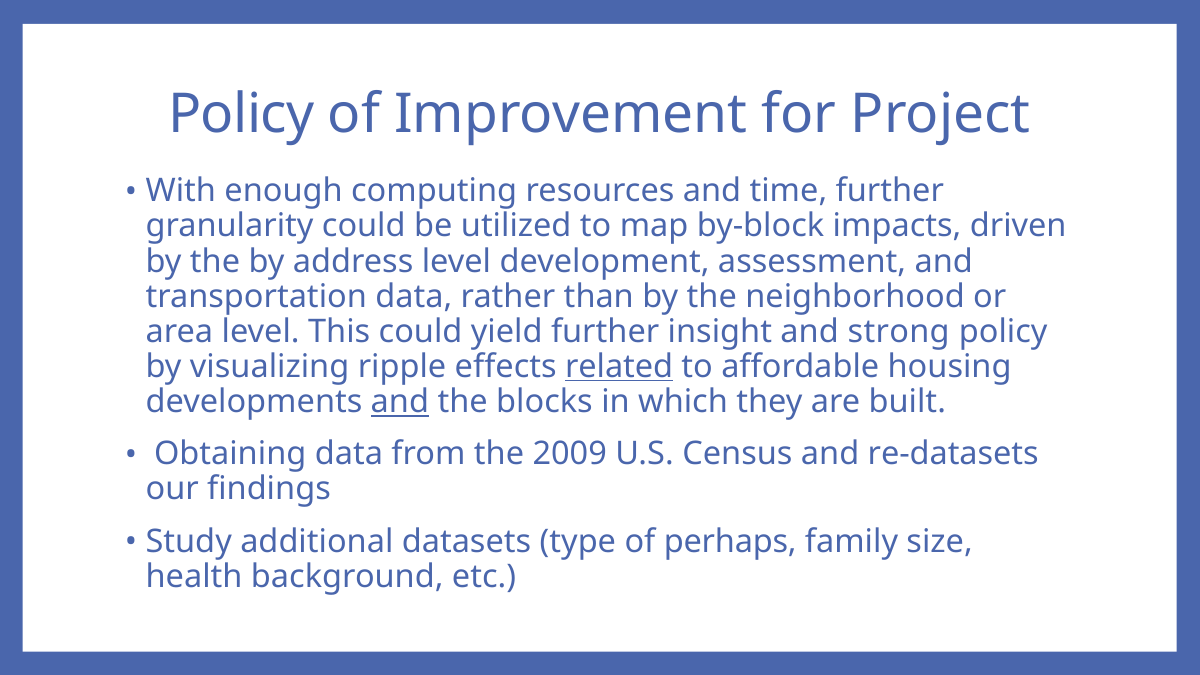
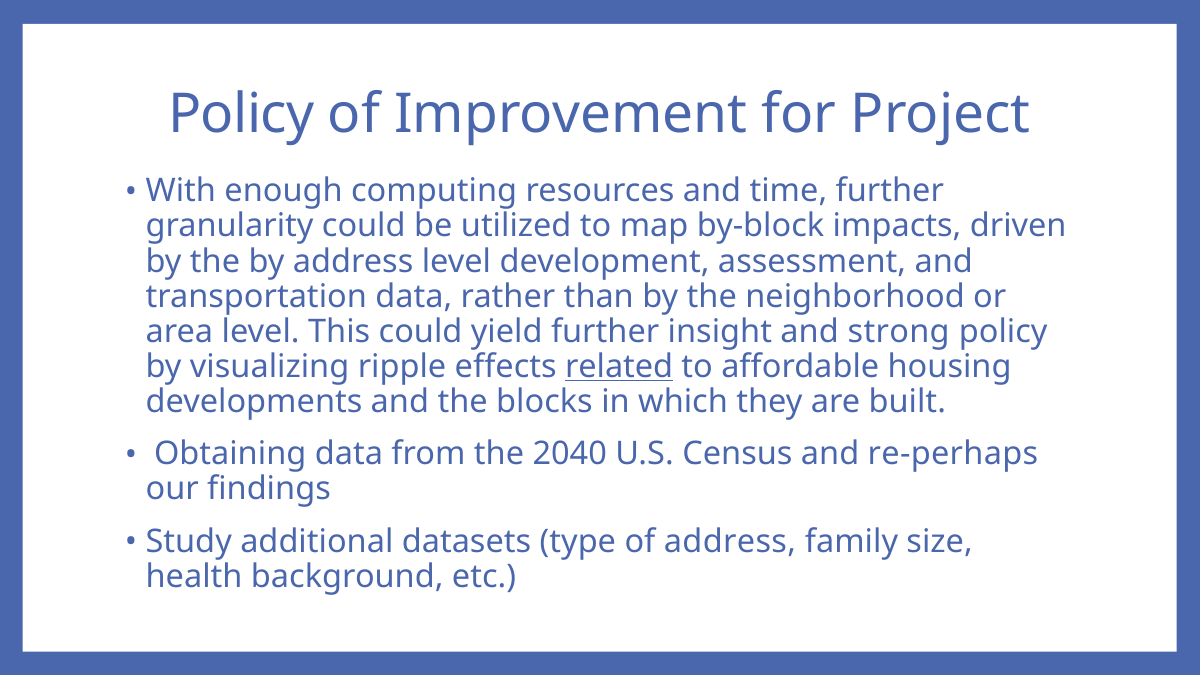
and at (400, 402) underline: present -> none
2009: 2009 -> 2040
re-datasets: re-datasets -> re-perhaps
of perhaps: perhaps -> address
